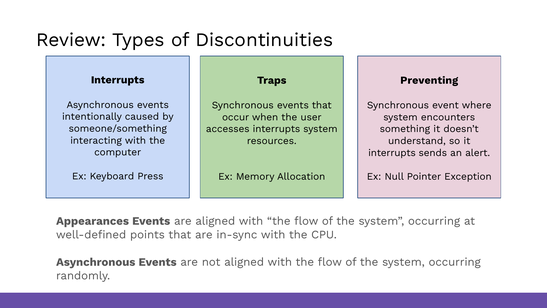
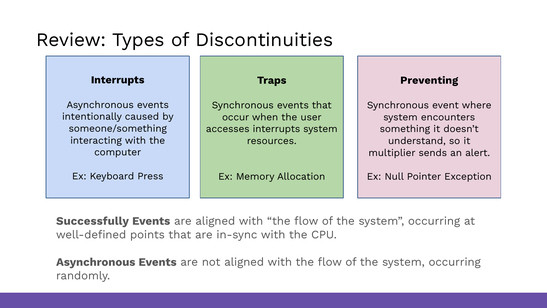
interrupts at (392, 153): interrupts -> multiplier
Appearances: Appearances -> Successfully
